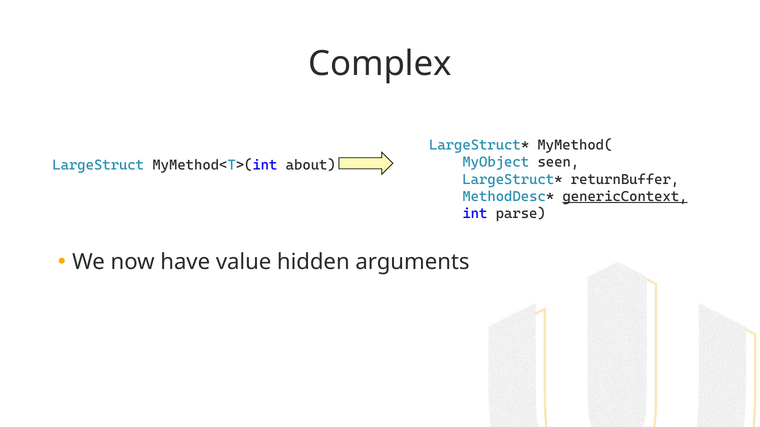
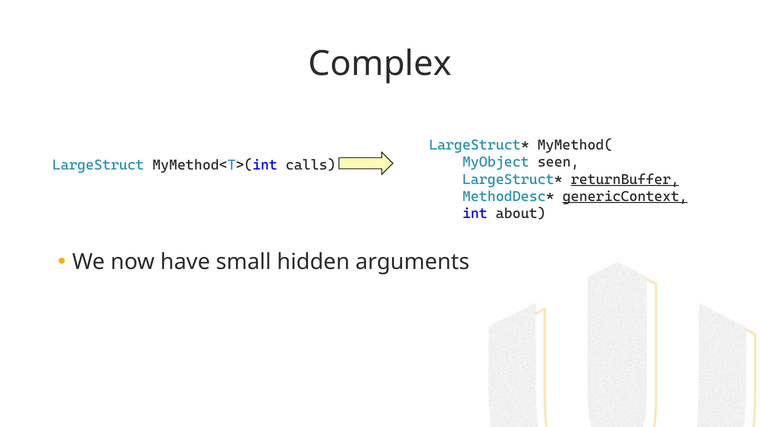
about: about -> calls
returnBuffer underline: none -> present
parse: parse -> about
value: value -> small
